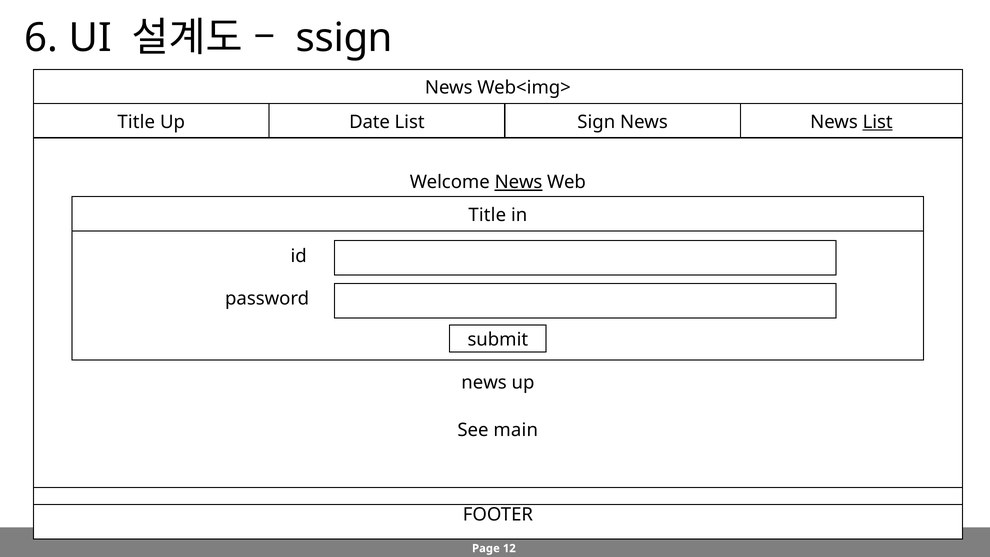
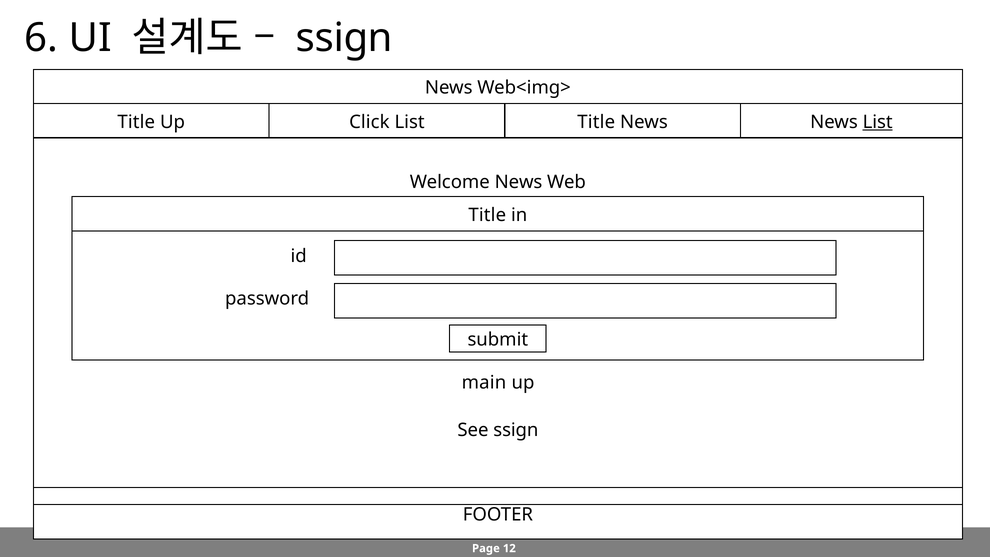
Date: Date -> Click
List Sign: Sign -> Title
News at (519, 182) underline: present -> none
news at (484, 383): news -> main
See main: main -> ssign
